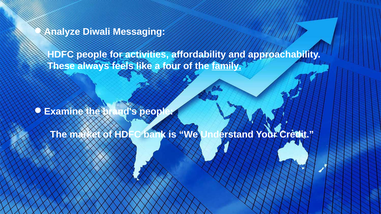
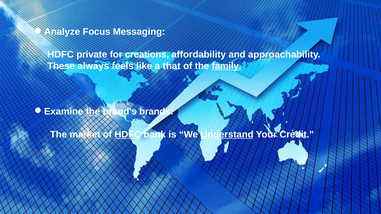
Diwali: Diwali -> Focus
HDFC people: people -> private
activities: activities -> creations
four: four -> that
brand's people: people -> brands
HDFC at (128, 135) underline: none -> present
Understand underline: none -> present
